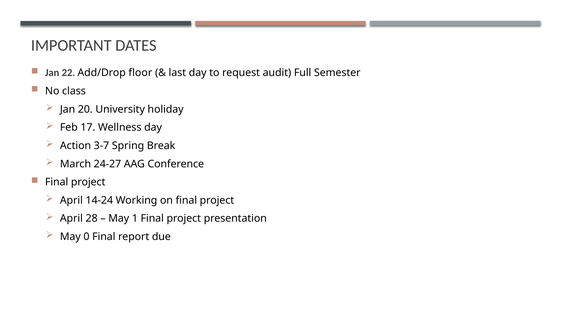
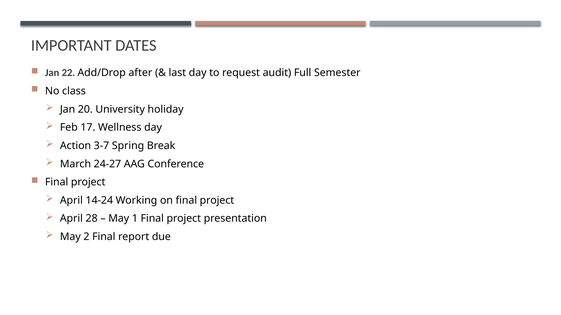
floor: floor -> after
0: 0 -> 2
